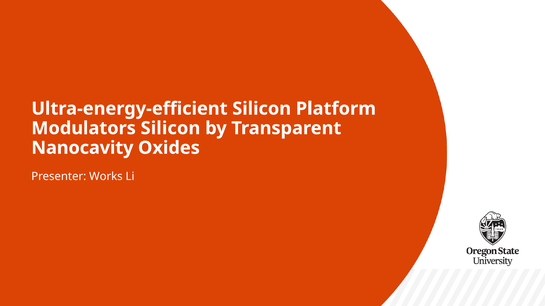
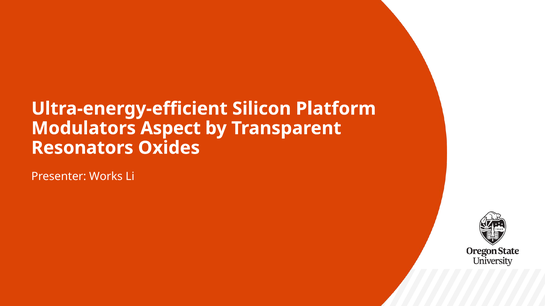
Modulators Silicon: Silicon -> Aspect
Nanocavity: Nanocavity -> Resonators
